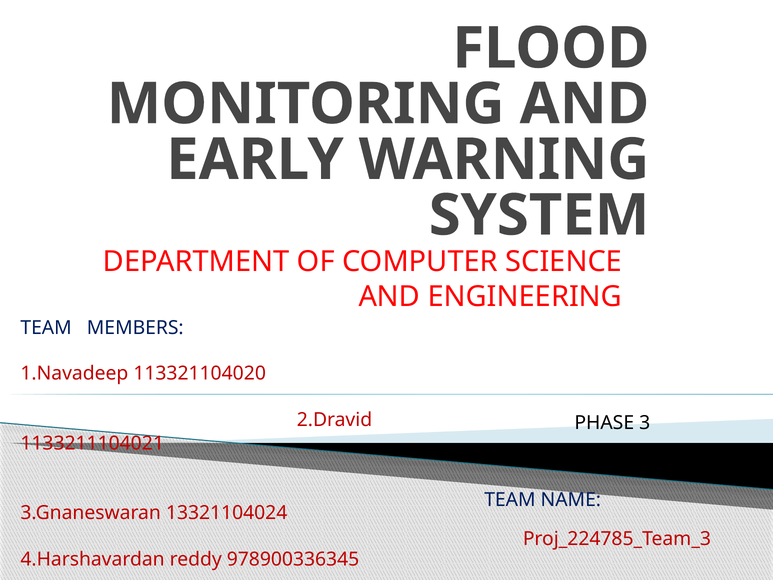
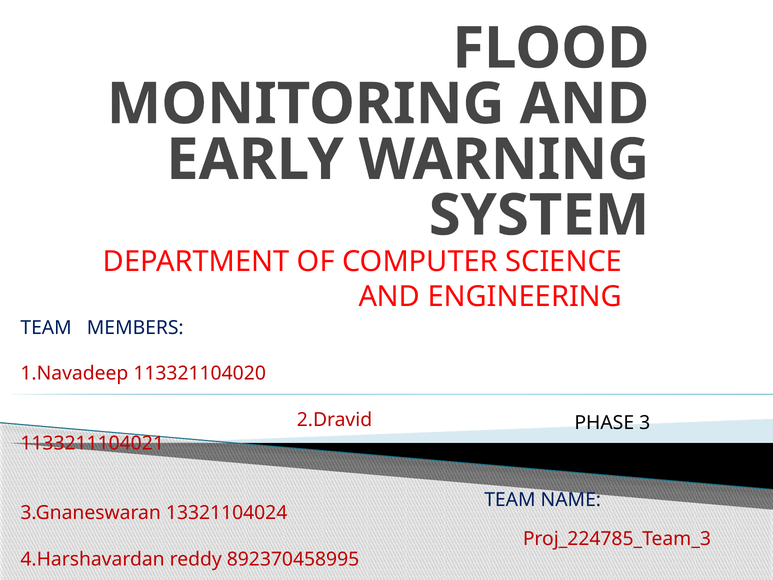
978900336345: 978900336345 -> 892370458995
